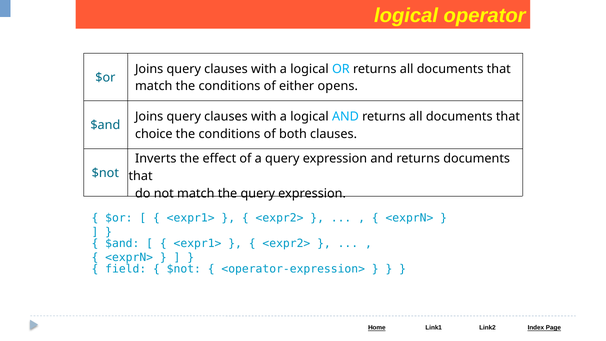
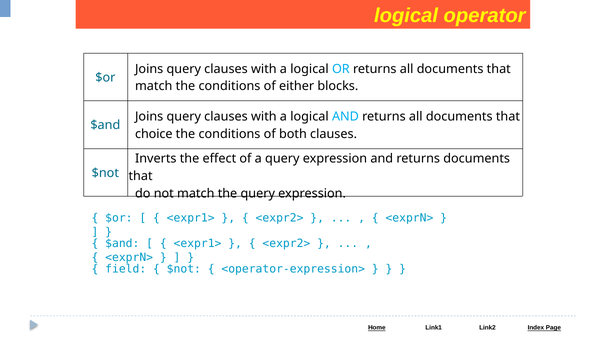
opens: opens -> blocks
